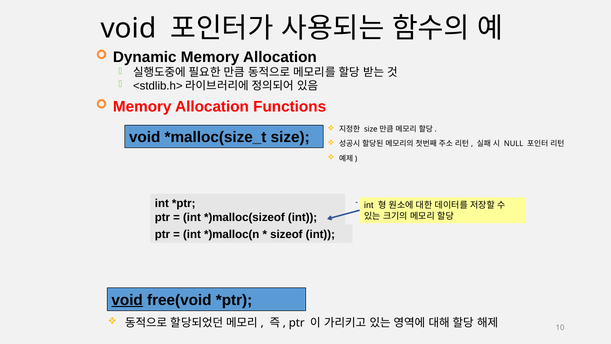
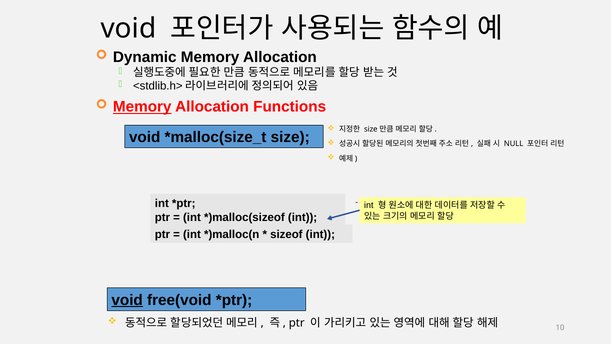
Memory at (142, 107) underline: none -> present
